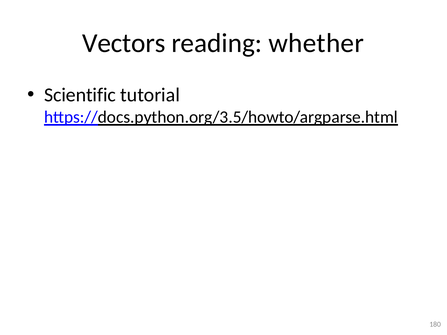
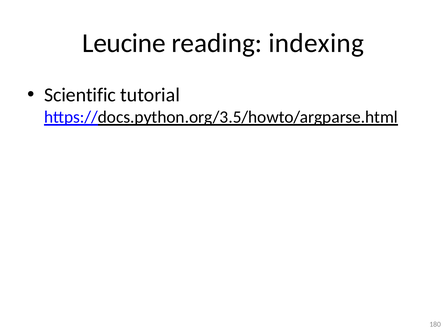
Vectors: Vectors -> Leucine
whether: whether -> indexing
